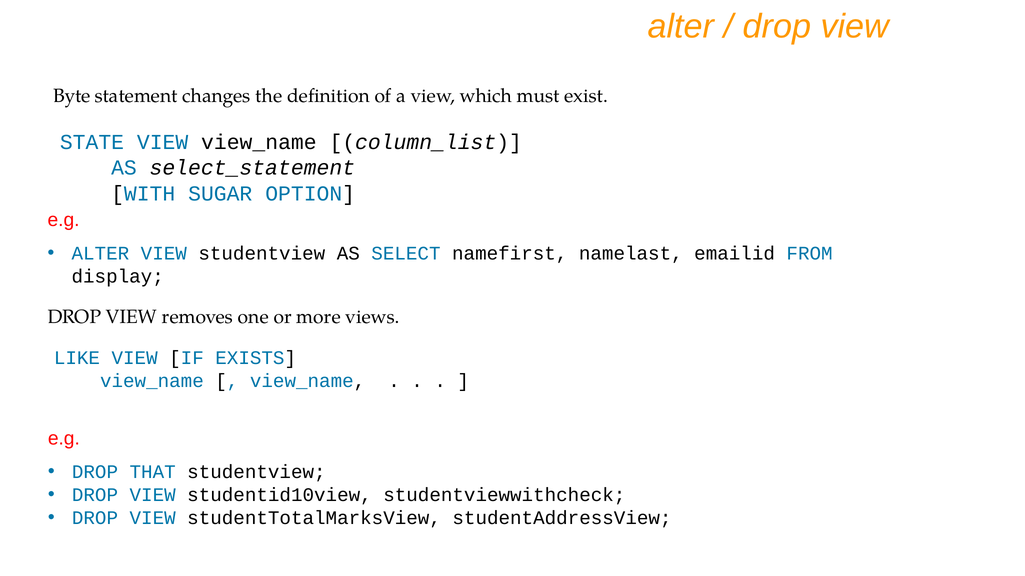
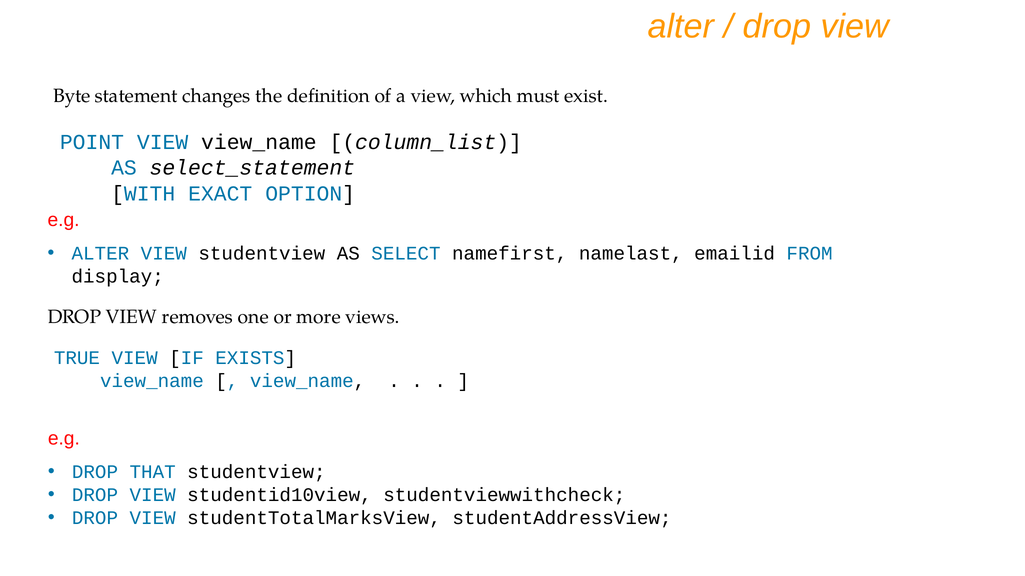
STATE: STATE -> POINT
SUGAR: SUGAR -> EXACT
LIKE: LIKE -> TRUE
